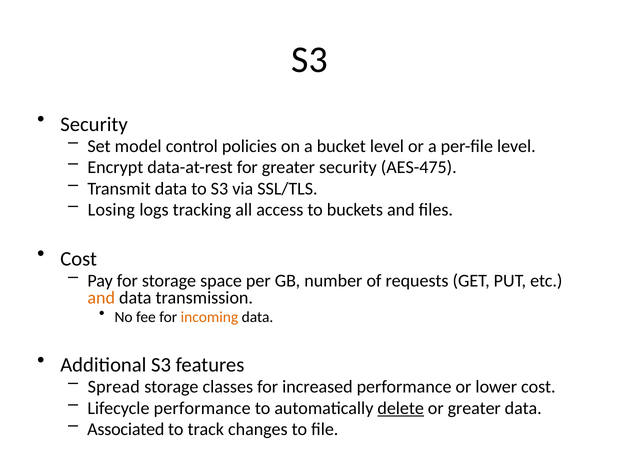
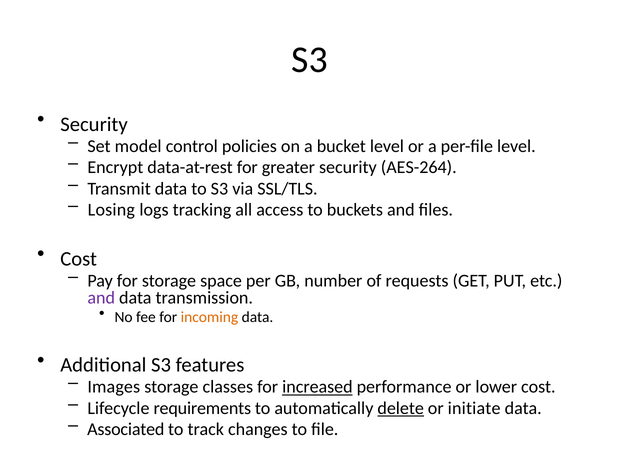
AES-475: AES-475 -> AES-264
and at (101, 298) colour: orange -> purple
Spread: Spread -> Images
increased underline: none -> present
Lifecycle performance: performance -> requirements
or greater: greater -> initiate
